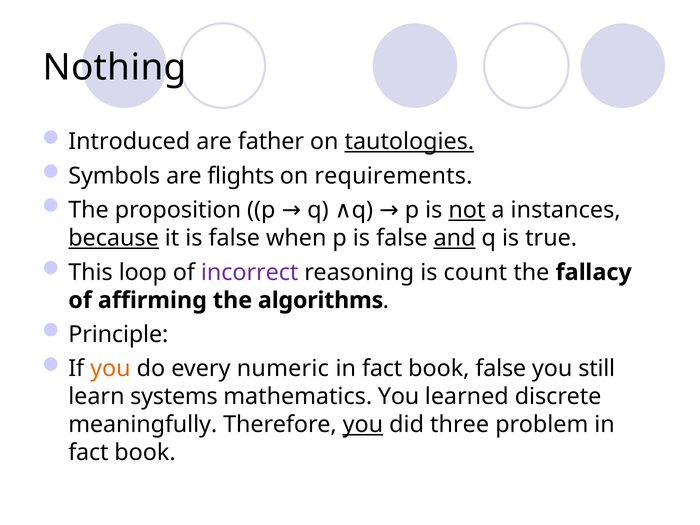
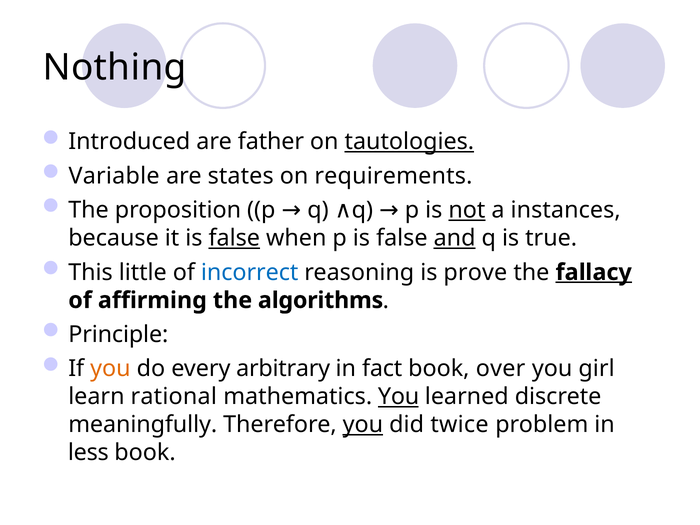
Symbols: Symbols -> Variable
flights: flights -> states
because underline: present -> none
false at (234, 238) underline: none -> present
loop: loop -> little
incorrect colour: purple -> blue
count: count -> prove
fallacy underline: none -> present
numeric: numeric -> arbitrary
book false: false -> over
still: still -> girl
systems: systems -> rational
You at (399, 397) underline: none -> present
three: three -> twice
fact at (88, 453): fact -> less
